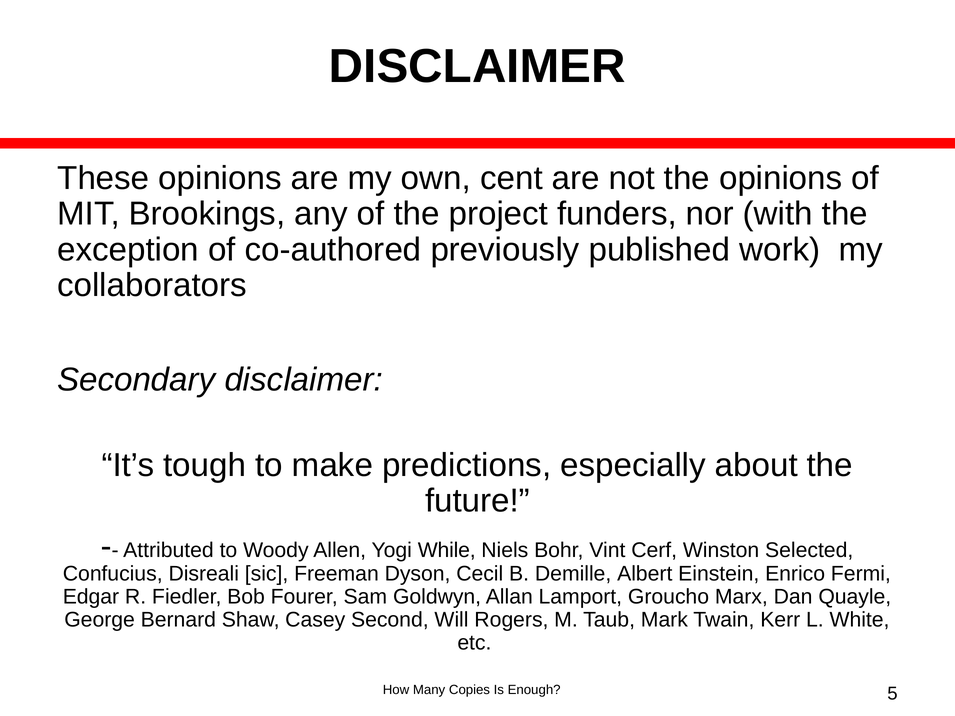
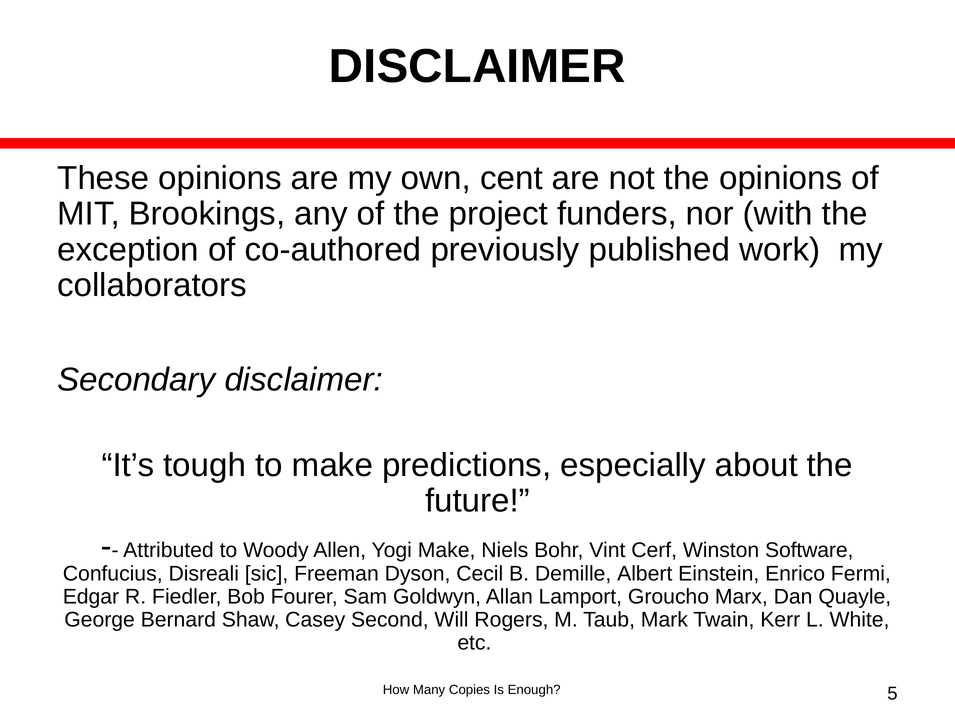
Yogi While: While -> Make
Selected: Selected -> Software
